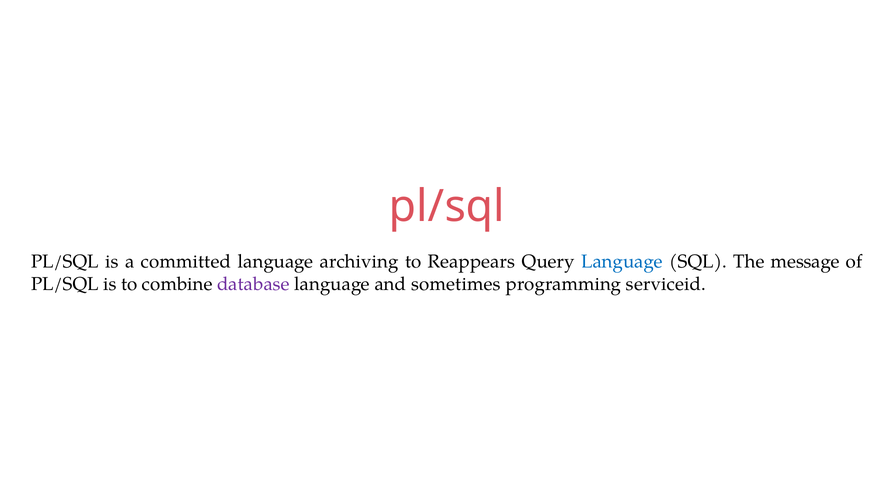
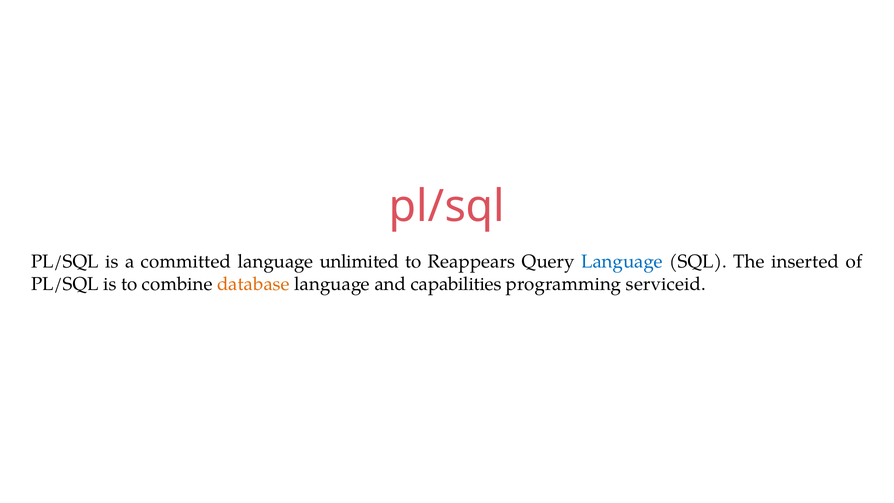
archiving: archiving -> unlimited
message: message -> inserted
database colour: purple -> orange
sometimes: sometimes -> capabilities
